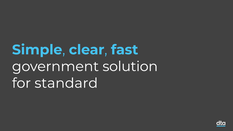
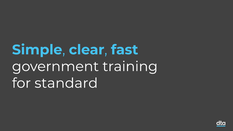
solution: solution -> training
